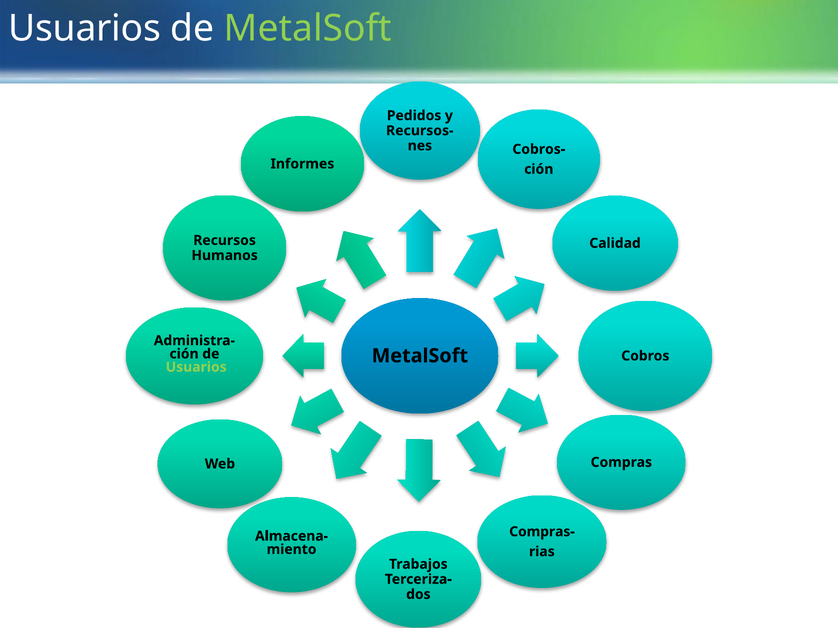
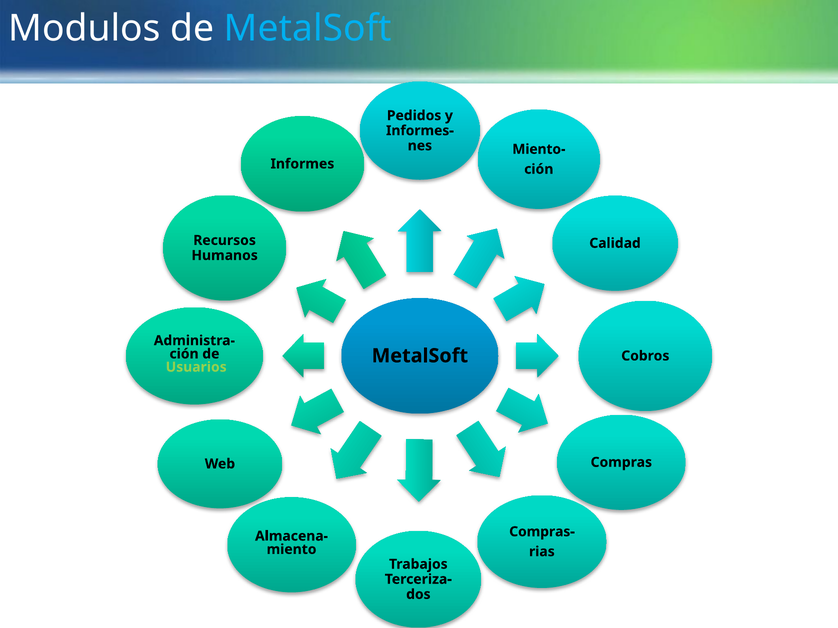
Usuarios at (85, 28): Usuarios -> Modulos
MetalSoft at (308, 28) colour: light green -> light blue
Recursos-: Recursos- -> Informes-
Cobros-: Cobros- -> Miento-
